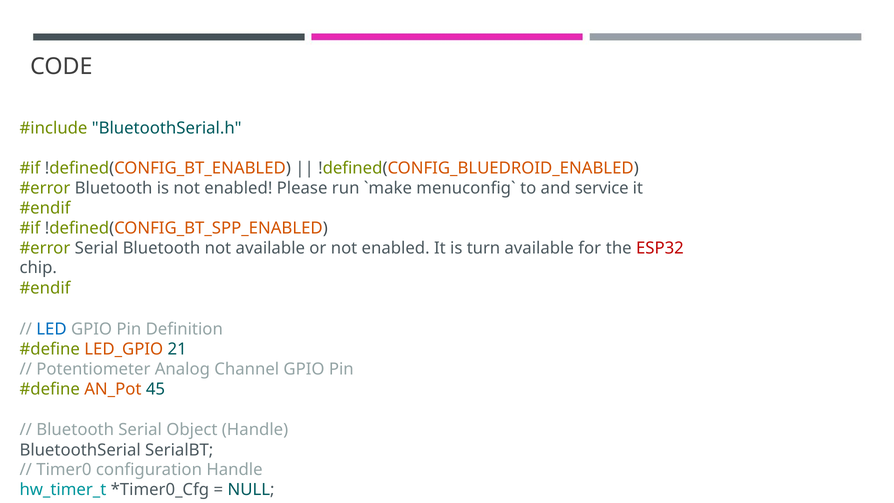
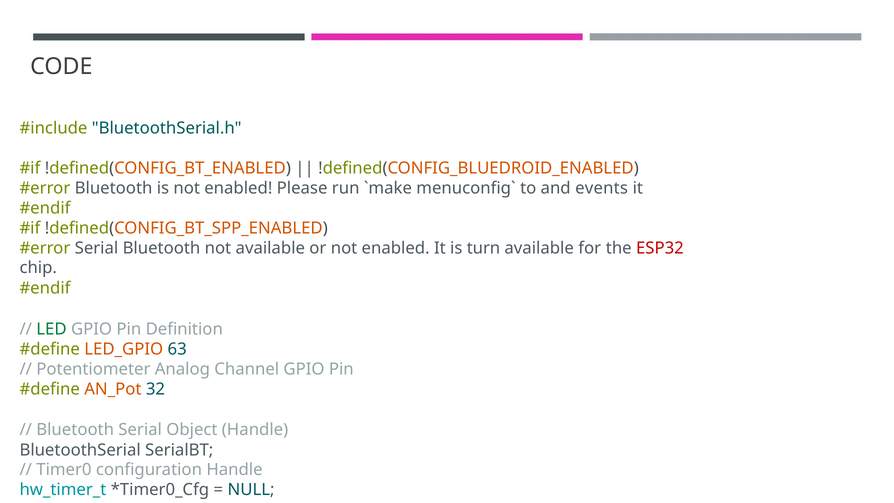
service: service -> events
LED colour: blue -> green
21: 21 -> 63
45: 45 -> 32
